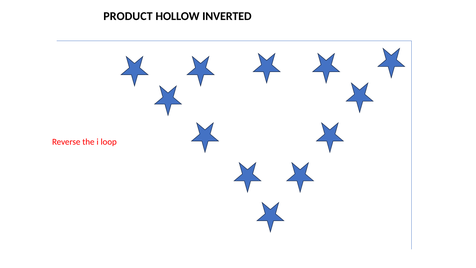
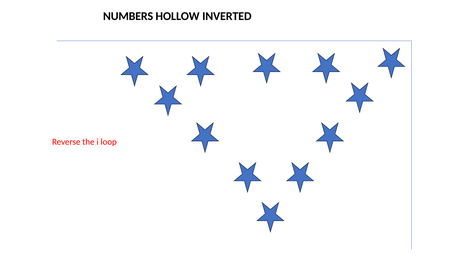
PRODUCT: PRODUCT -> NUMBERS
